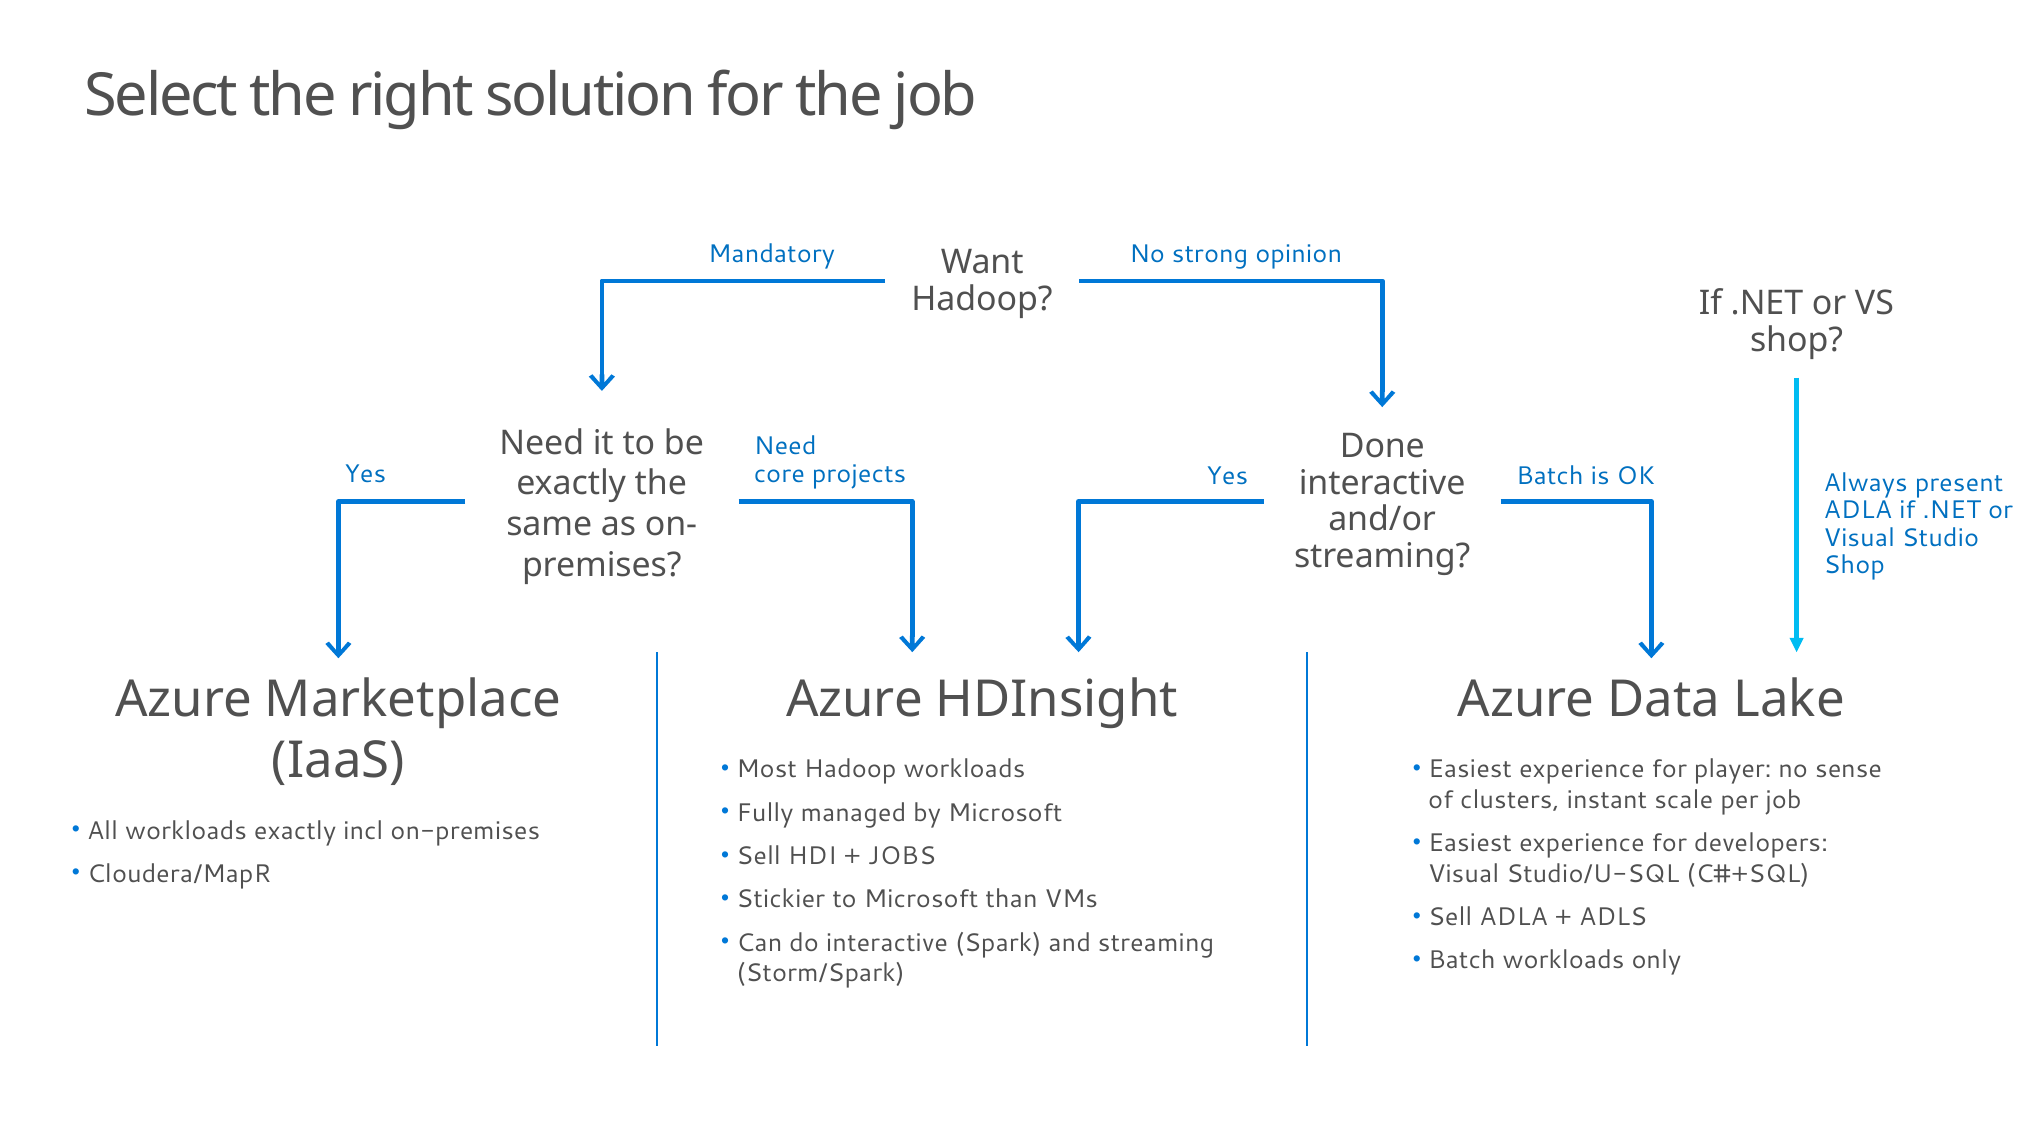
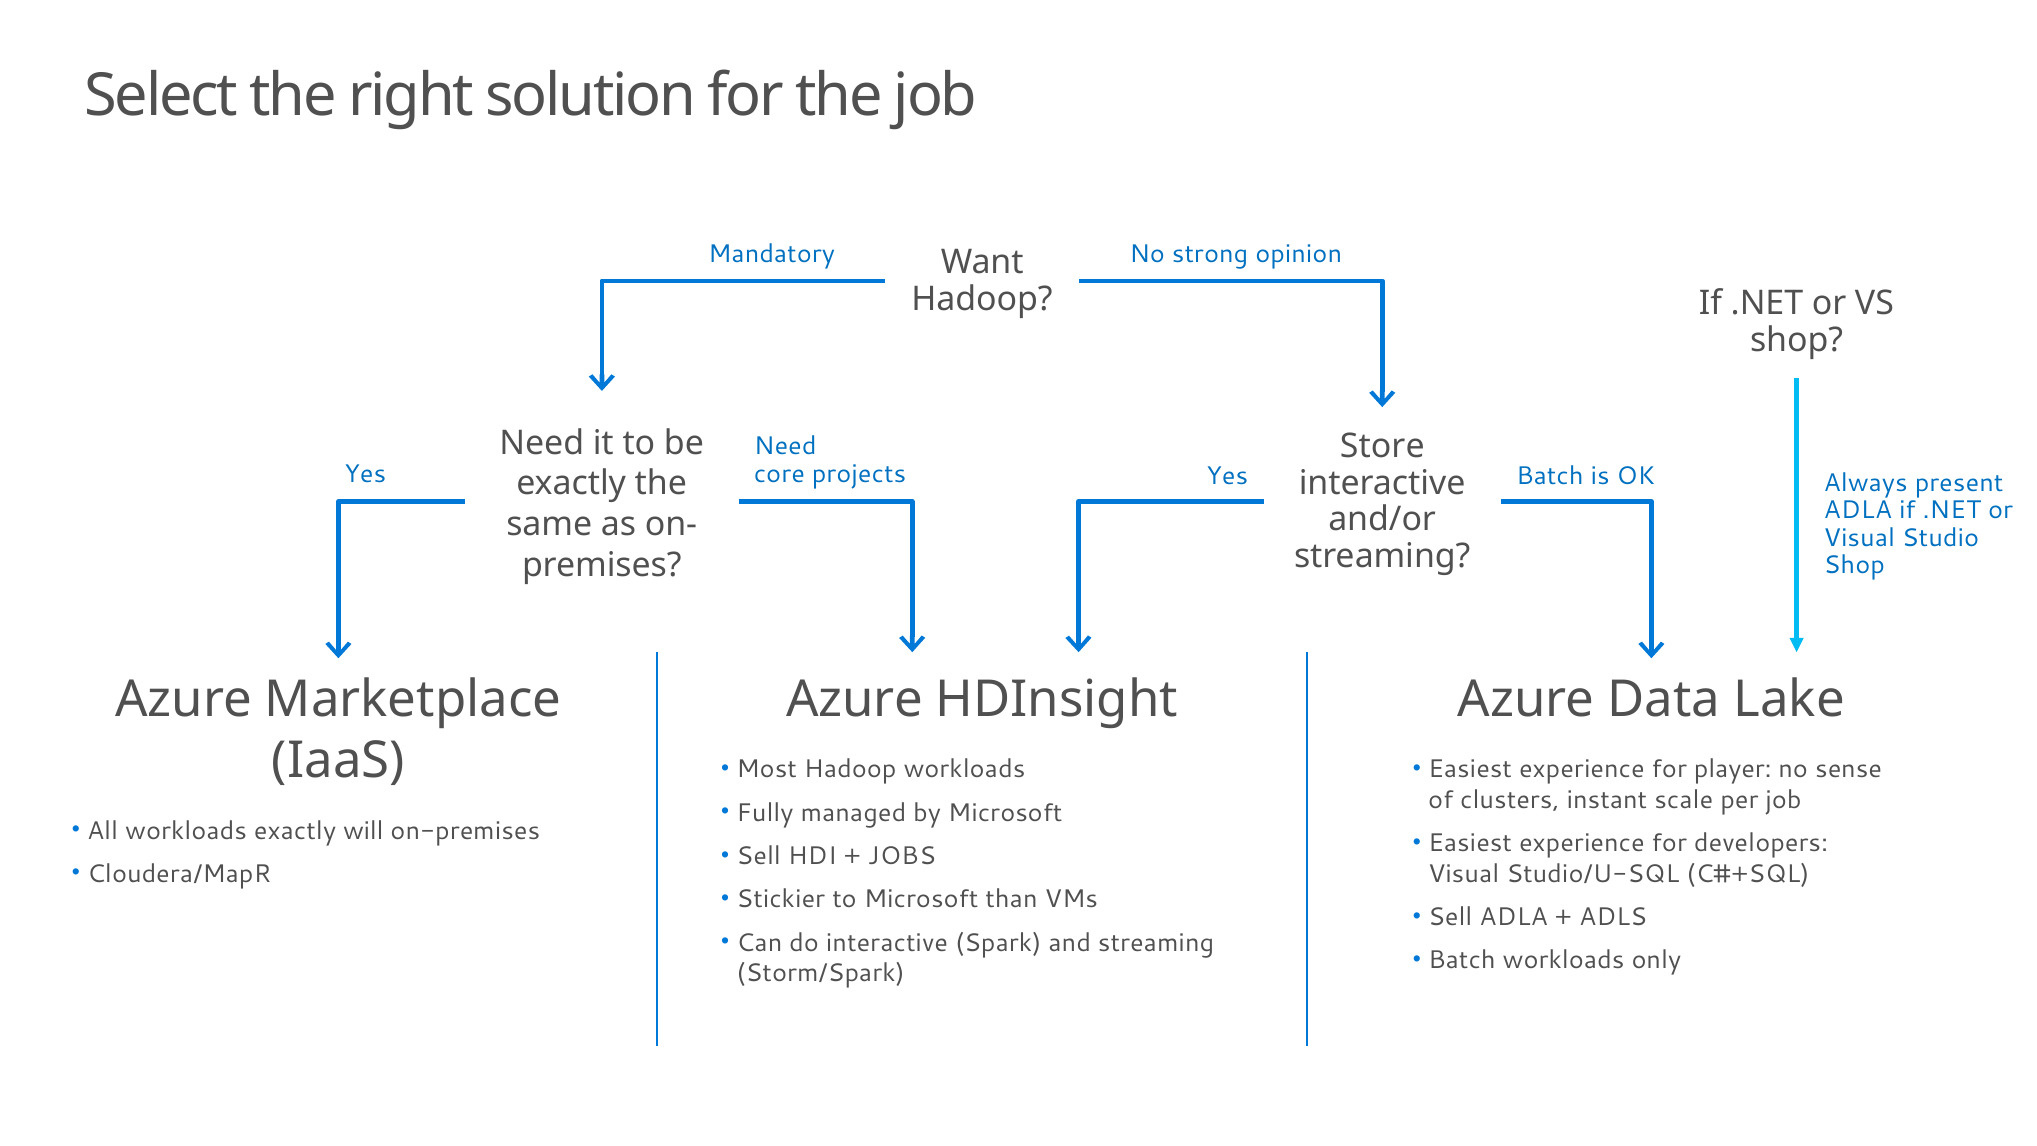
Done: Done -> Store
incl: incl -> will
